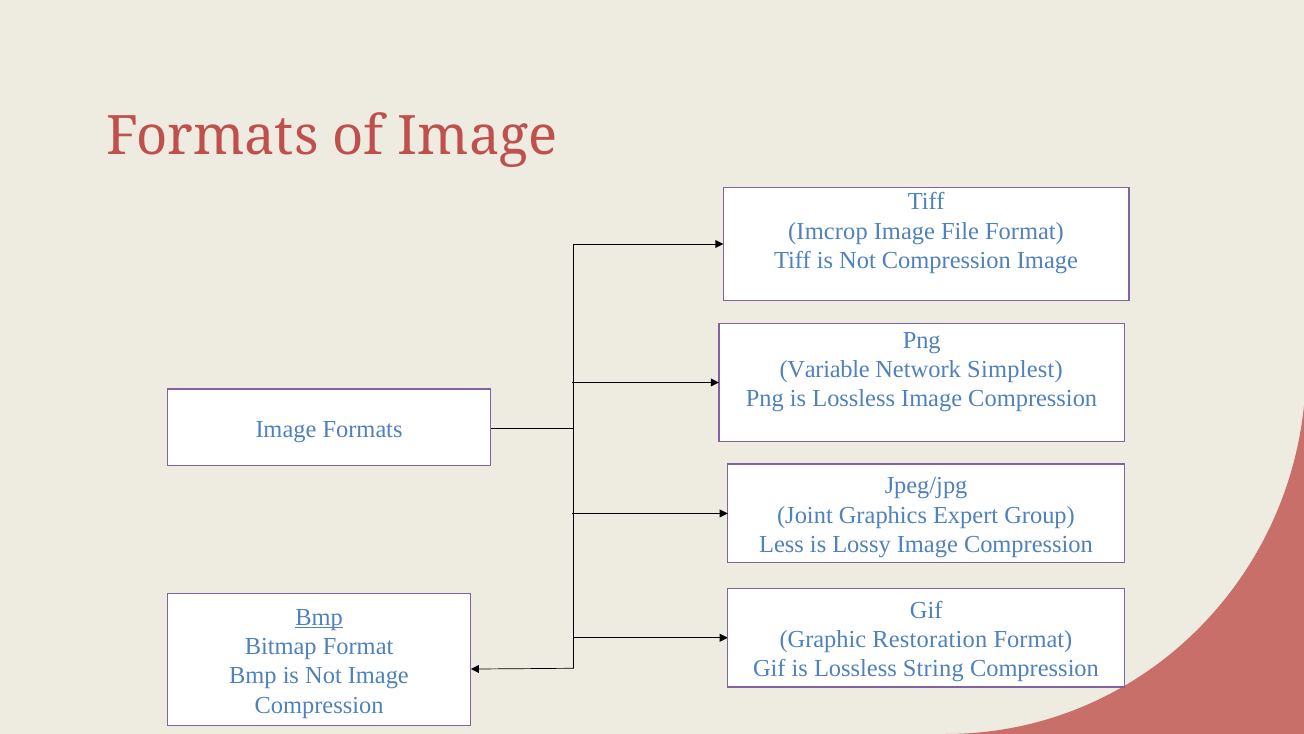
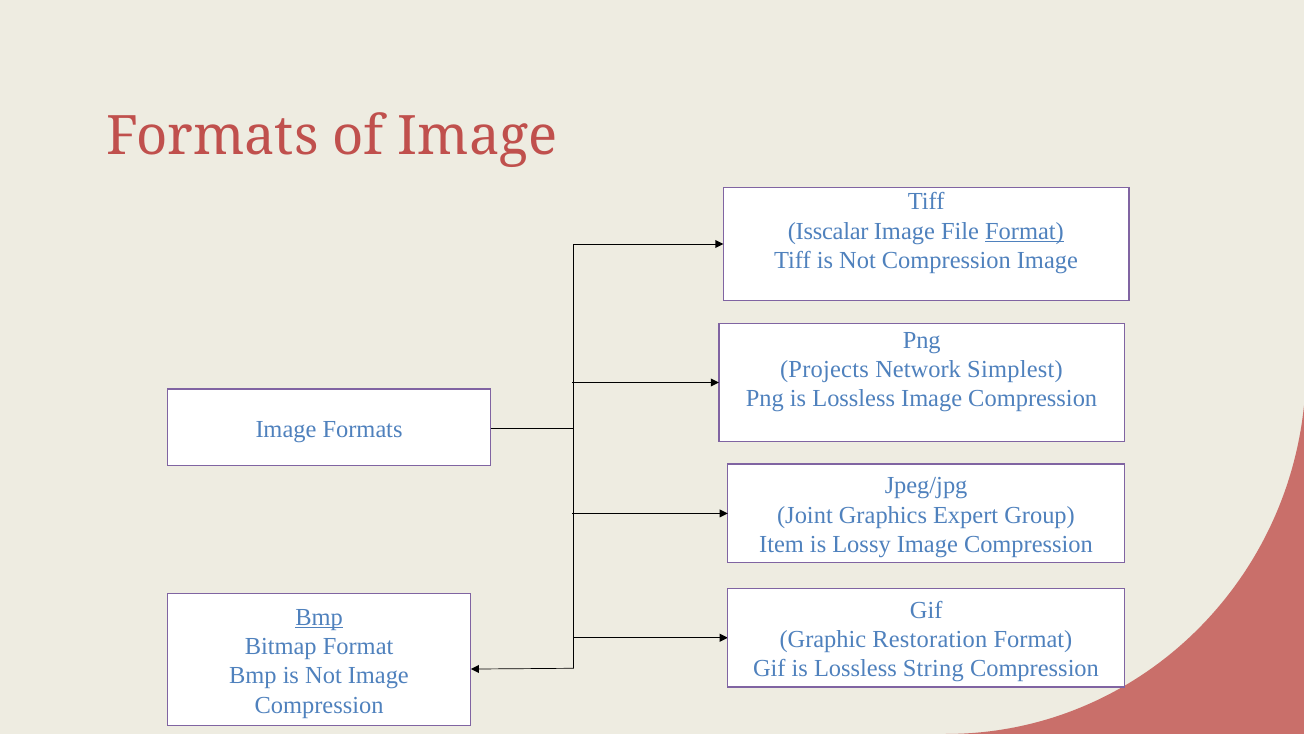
Imcrop: Imcrop -> Isscalar
Format at (1024, 231) underline: none -> present
Variable: Variable -> Projects
Less: Less -> Item
